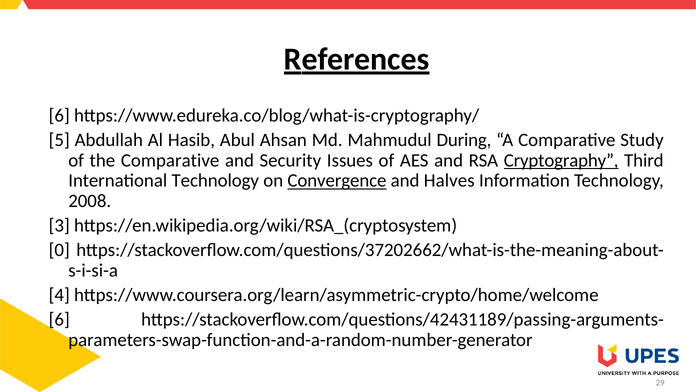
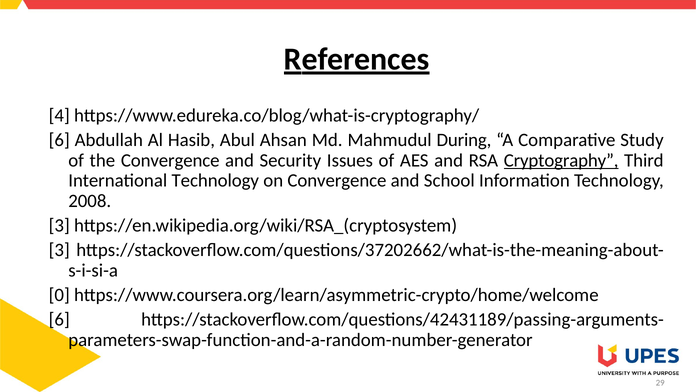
6 at (59, 115): 6 -> 4
5 at (59, 140): 5 -> 6
the Comparative: Comparative -> Convergence
Convergence at (337, 180) underline: present -> none
Halves: Halves -> School
0 at (59, 250): 0 -> 3
4: 4 -> 0
